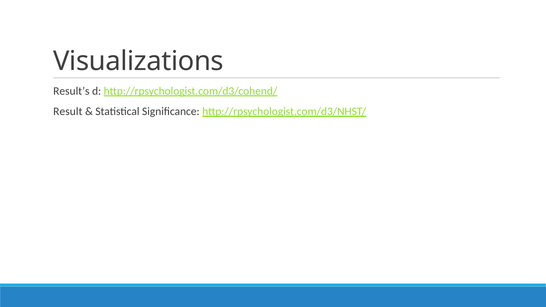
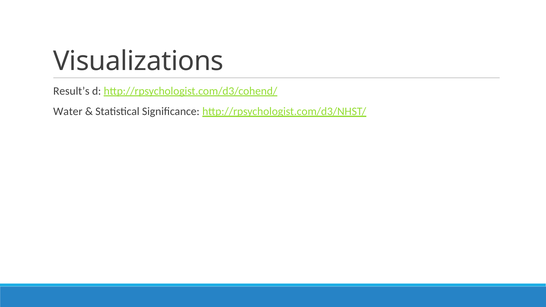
Result: Result -> Water
